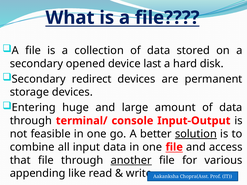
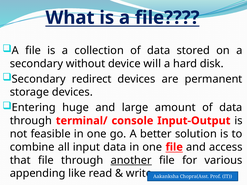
opened: opened -> without
last: last -> will
solution underline: present -> none
